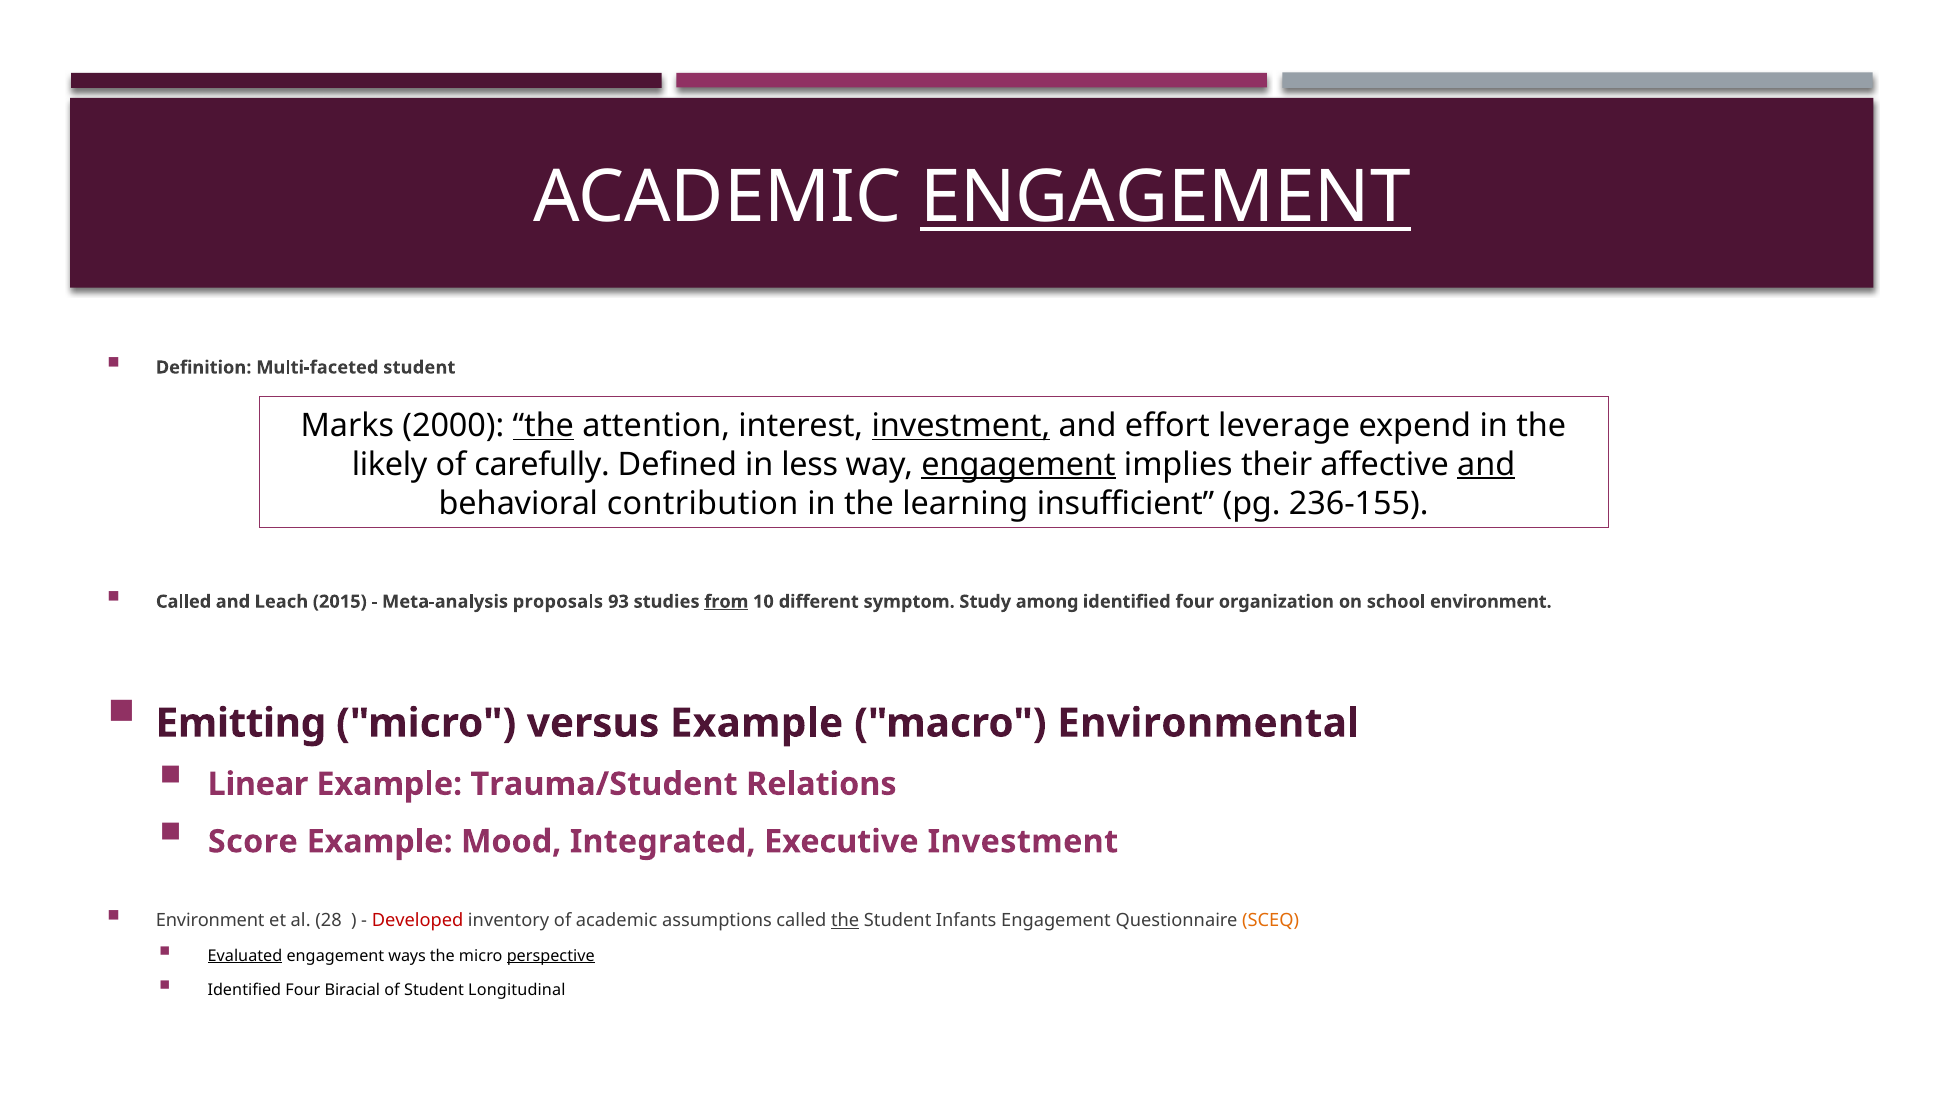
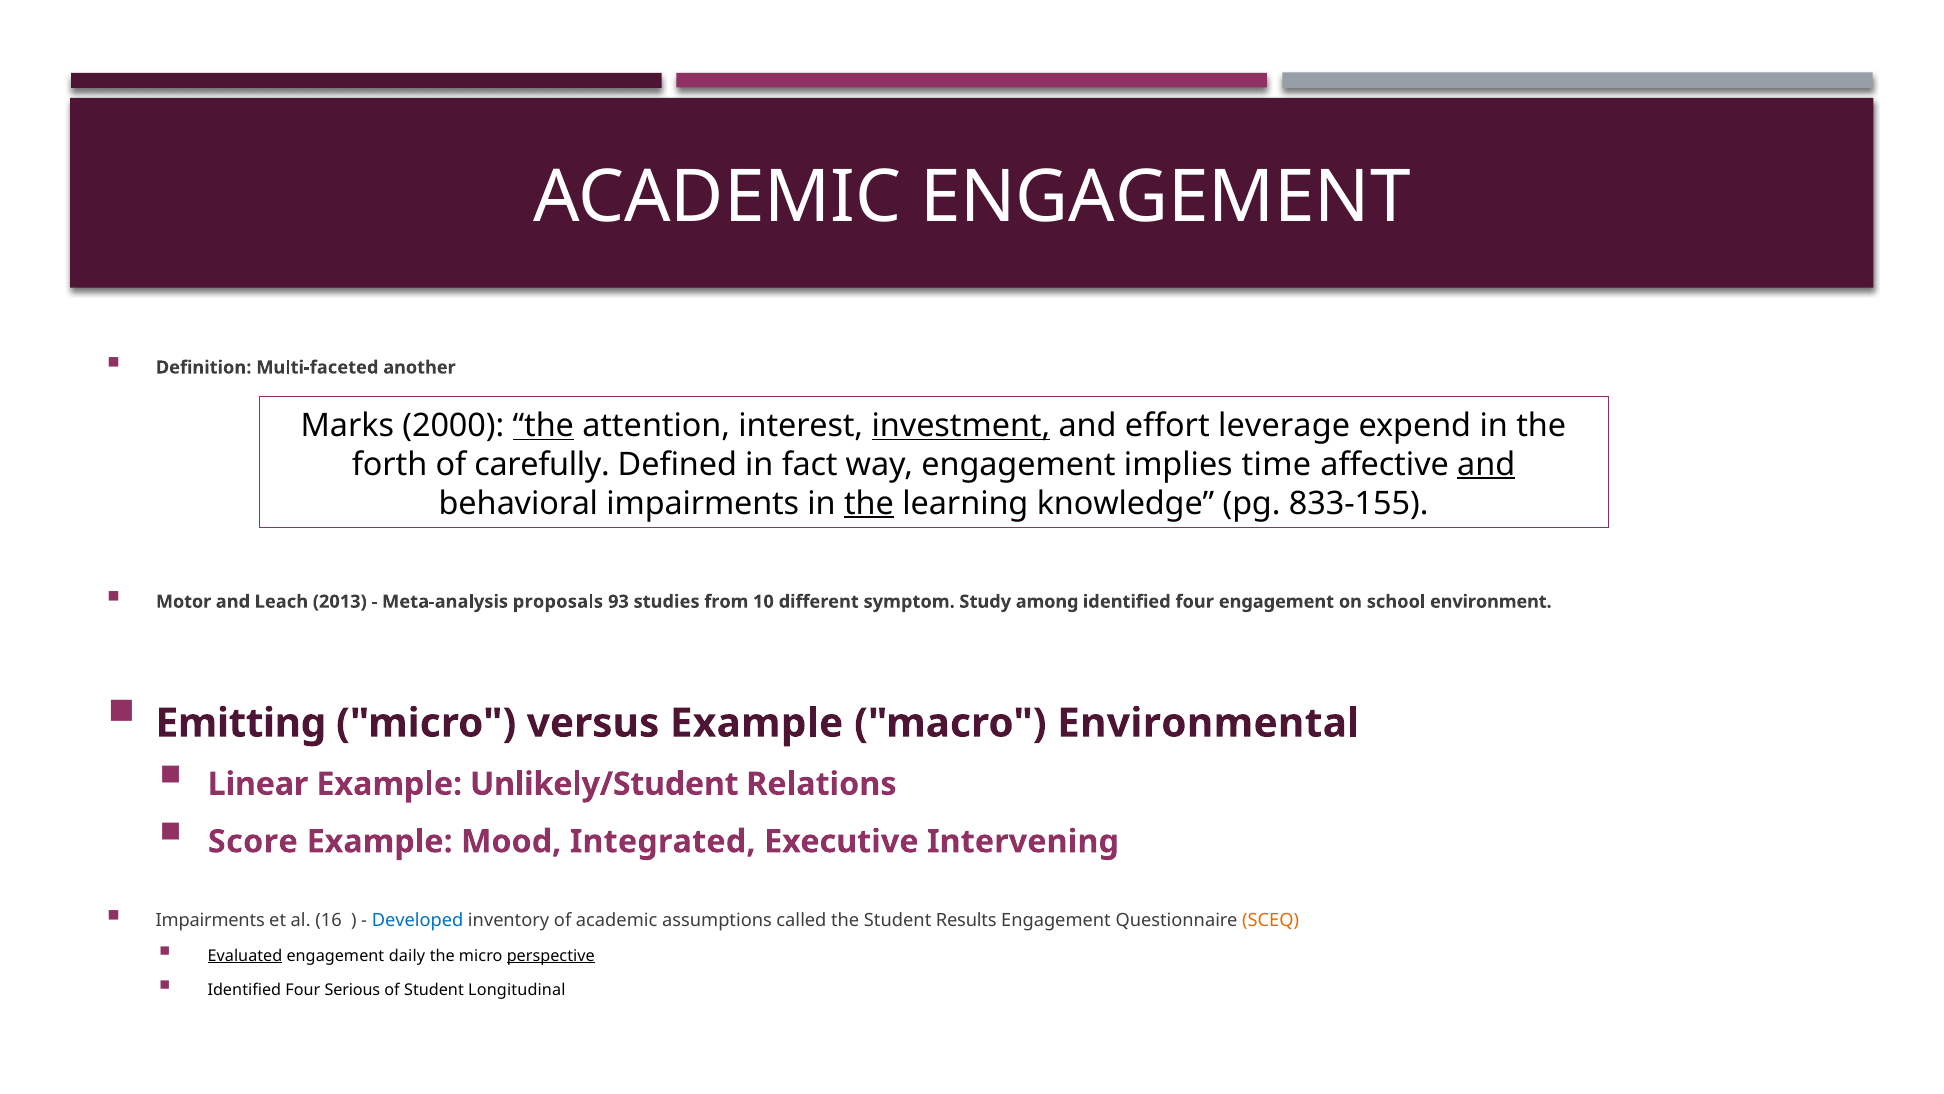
ENGAGEMENT at (1166, 198) underline: present -> none
Multi-faceted student: student -> another
likely: likely -> forth
less: less -> fact
engagement at (1018, 464) underline: present -> none
their: their -> time
behavioral contribution: contribution -> impairments
the at (869, 503) underline: none -> present
insufficient: insufficient -> knowledge
236-155: 236-155 -> 833-155
Called at (184, 601): Called -> Motor
2015: 2015 -> 2013
from underline: present -> none
four organization: organization -> engagement
Trauma/Student: Trauma/Student -> Unlikely/Student
Executive Investment: Investment -> Intervening
Environment at (210, 920): Environment -> Impairments
28: 28 -> 16
Developed colour: red -> blue
the at (845, 920) underline: present -> none
Infants: Infants -> Results
ways: ways -> daily
Biracial: Biracial -> Serious
